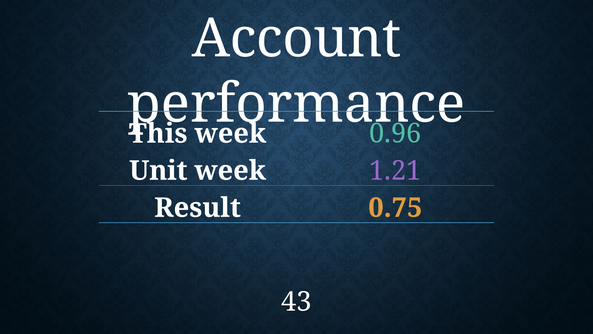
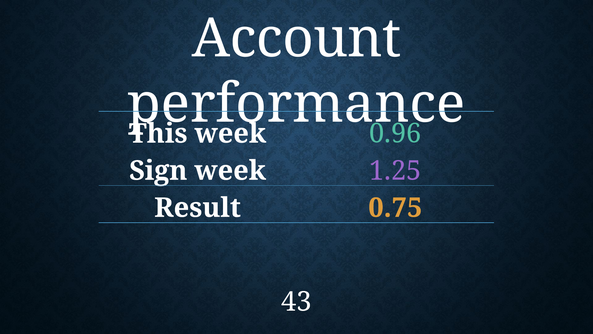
Unit: Unit -> Sign
1.21: 1.21 -> 1.25
